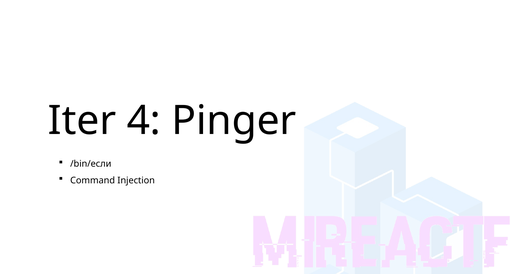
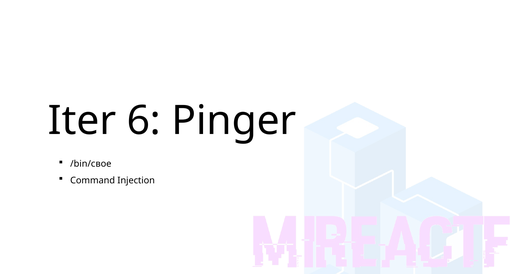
4: 4 -> 6
/bin/если: /bin/если -> /bin/свое
